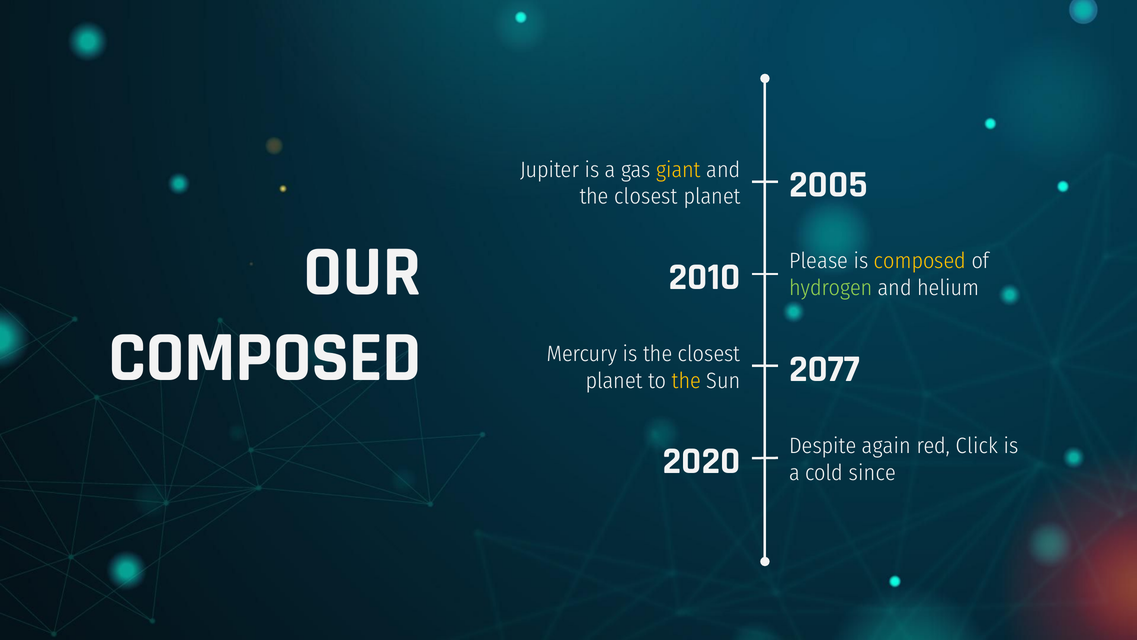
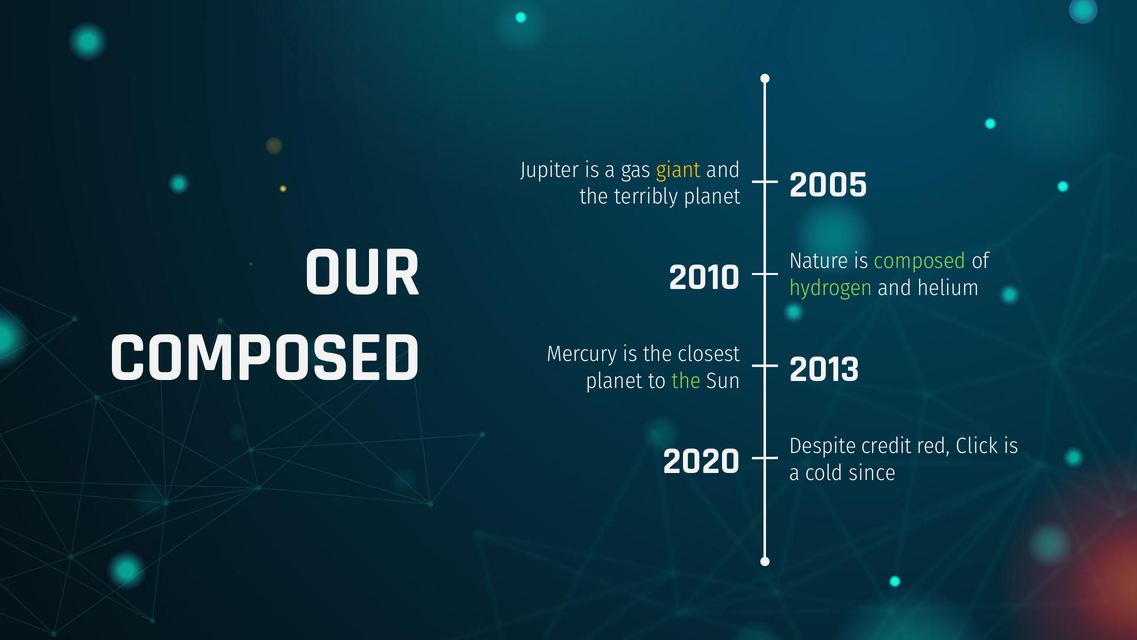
closest at (646, 196): closest -> terribly
Please: Please -> Nature
composed at (920, 261) colour: yellow -> light green
2077: 2077 -> 2013
the at (686, 380) colour: yellow -> light green
again: again -> credit
